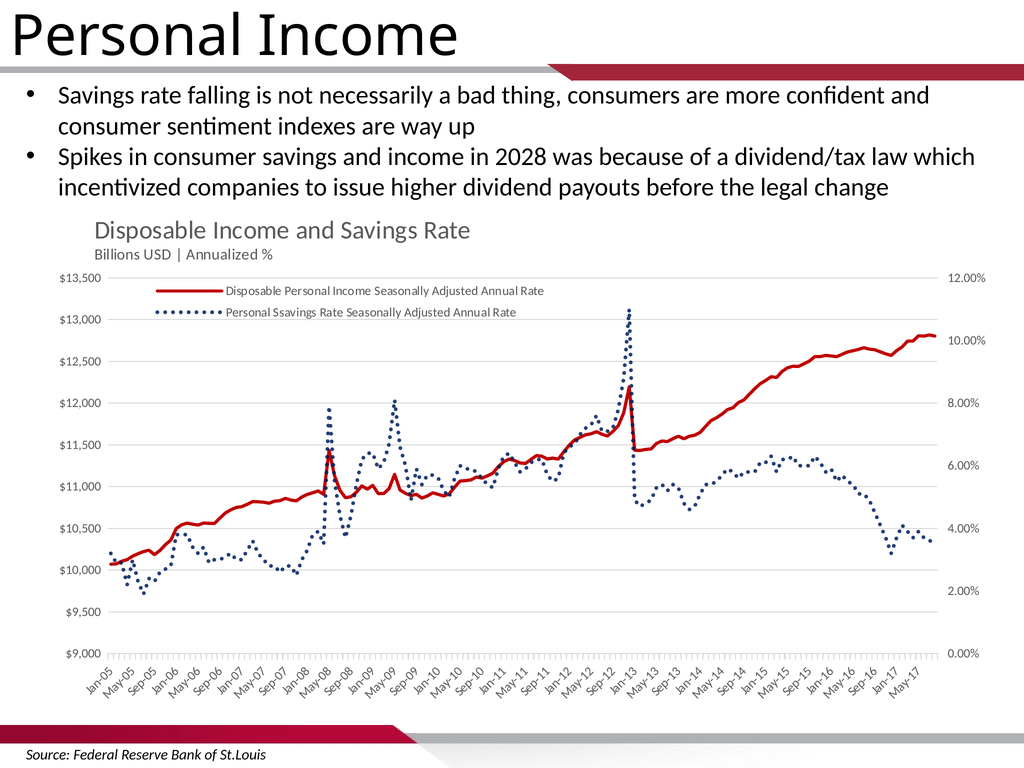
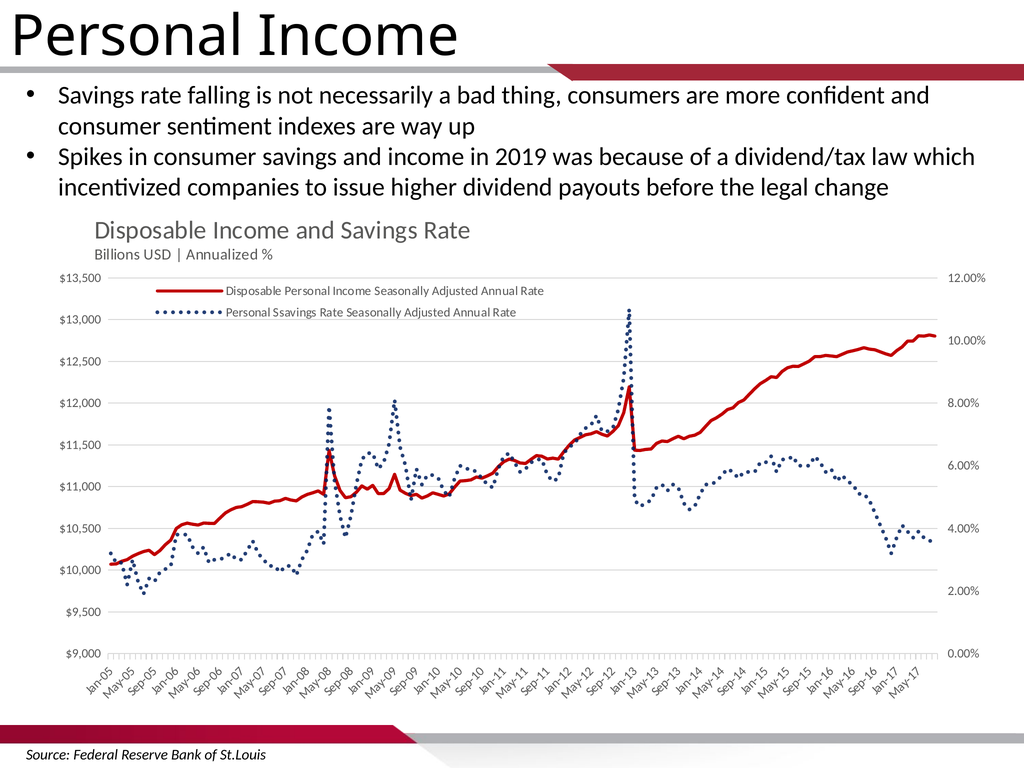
2028: 2028 -> 2019
